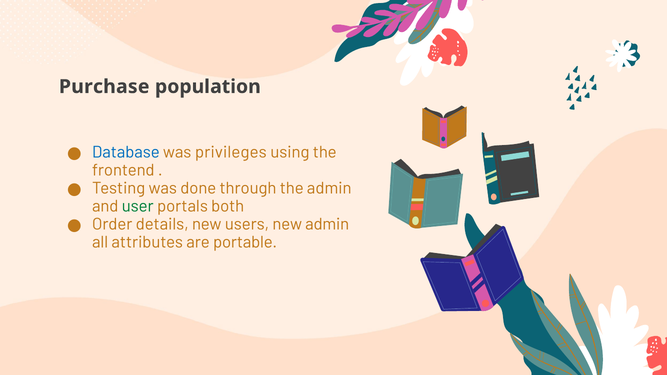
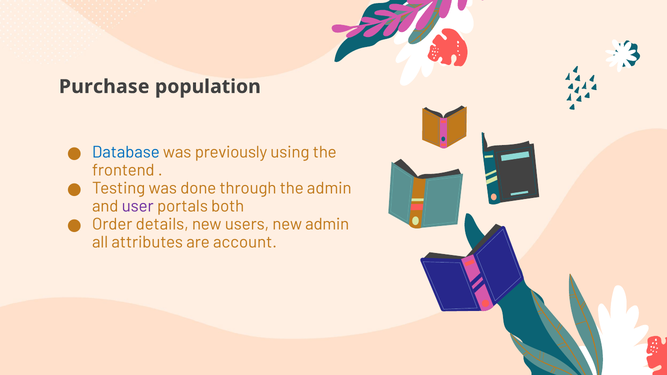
privileges: privileges -> previously
user colour: green -> purple
portable: portable -> account
